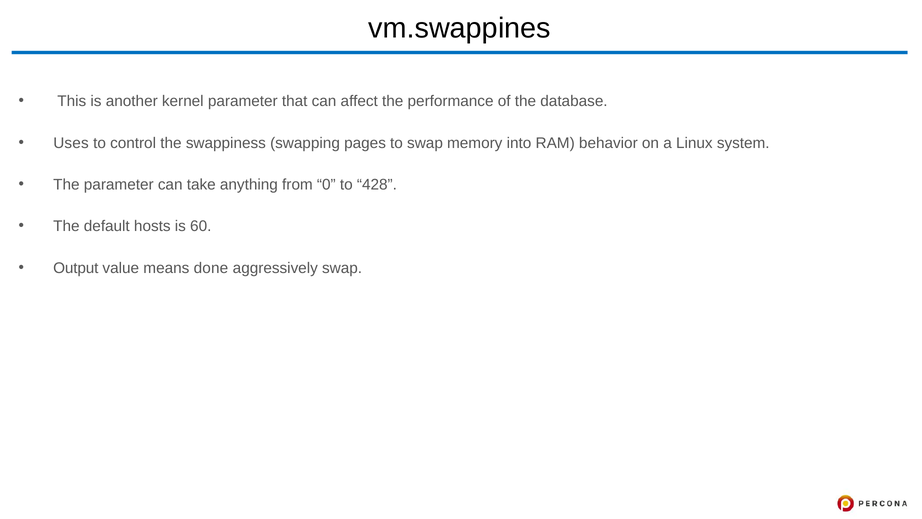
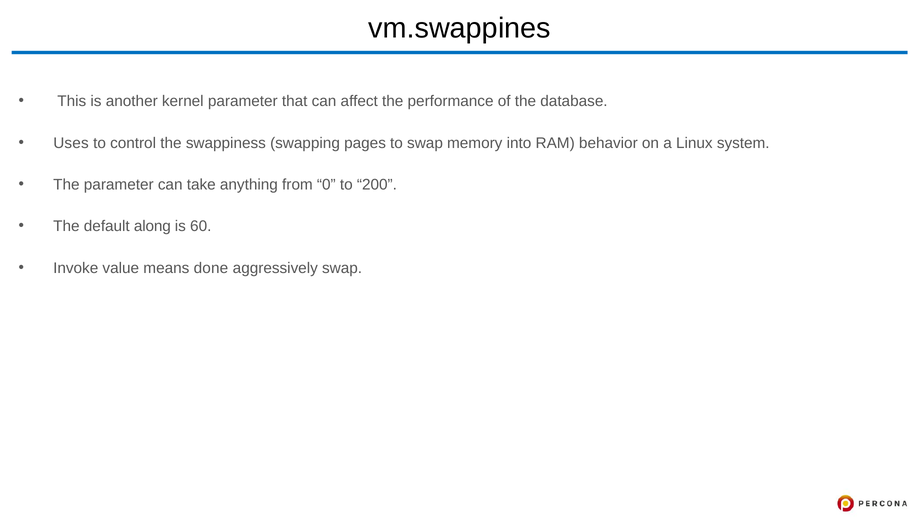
428: 428 -> 200
hosts: hosts -> along
Output: Output -> Invoke
